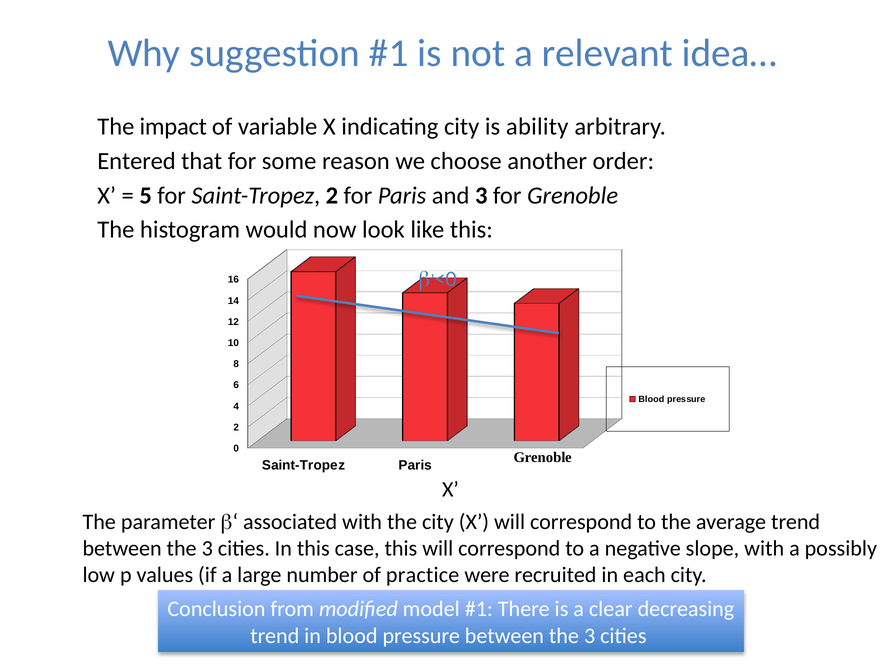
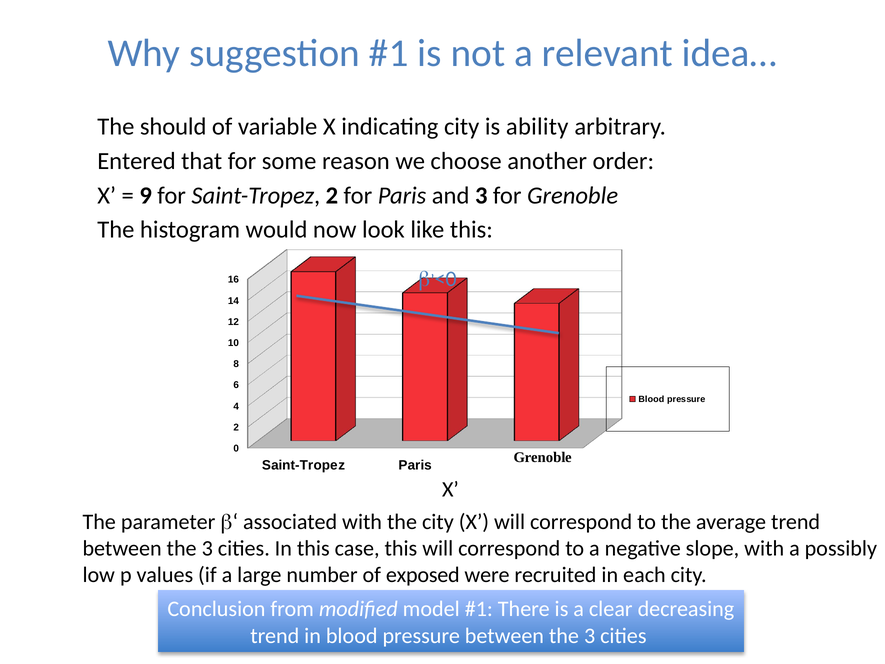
impact: impact -> should
5: 5 -> 9
practice: practice -> exposed
